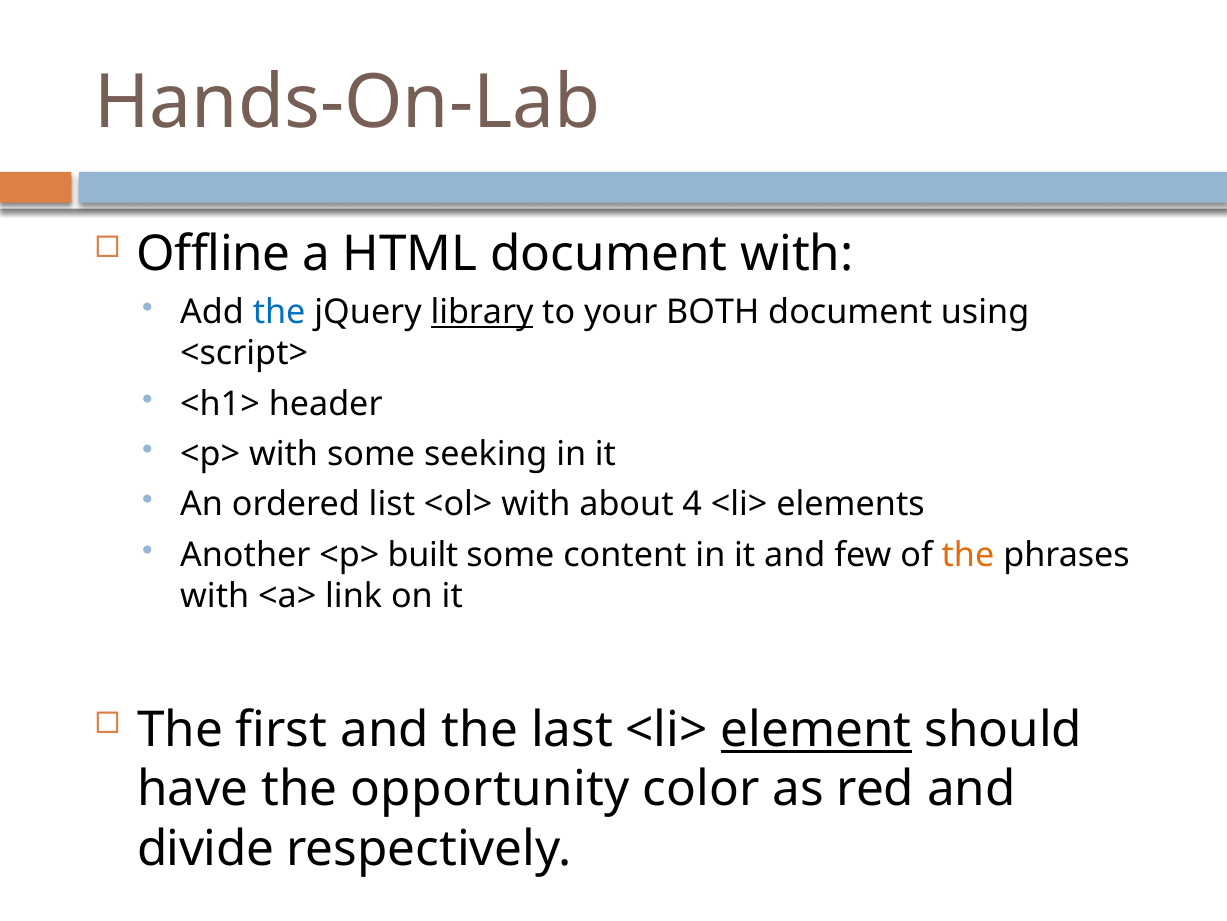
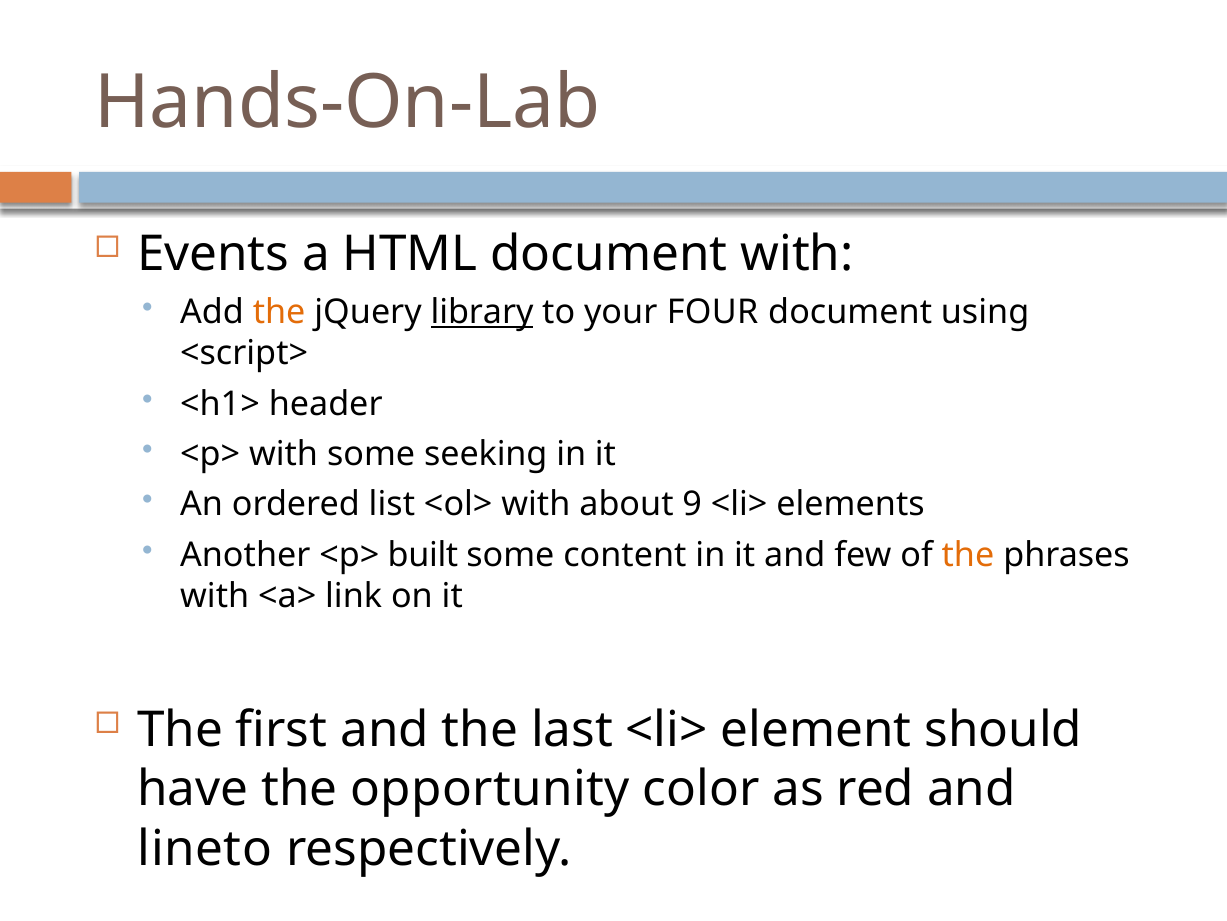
Offline: Offline -> Events
the at (279, 312) colour: blue -> orange
BOTH: BOTH -> FOUR
4: 4 -> 9
element underline: present -> none
divide: divide -> lineto
